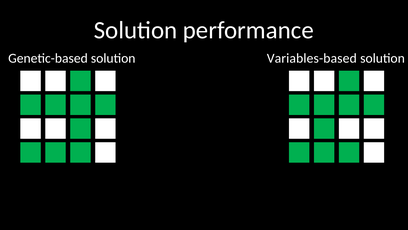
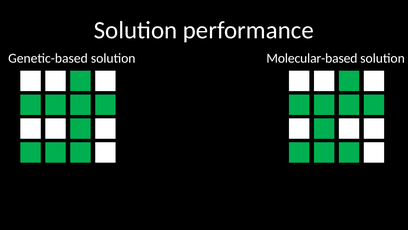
Variables-based: Variables-based -> Molecular-based
